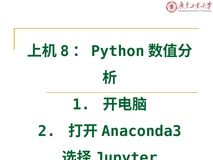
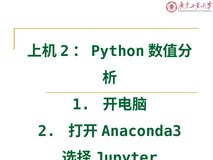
8 at (65, 51): 8 -> 2
